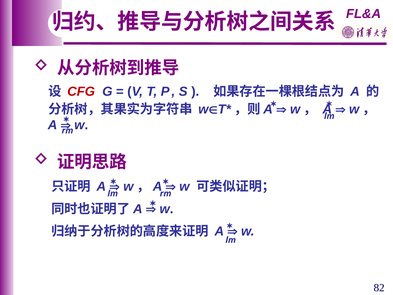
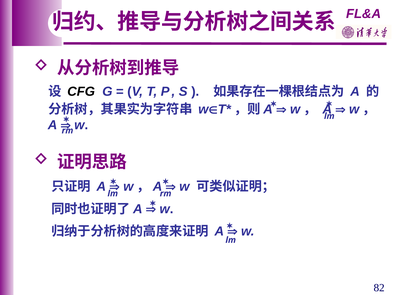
CFG colour: red -> black
